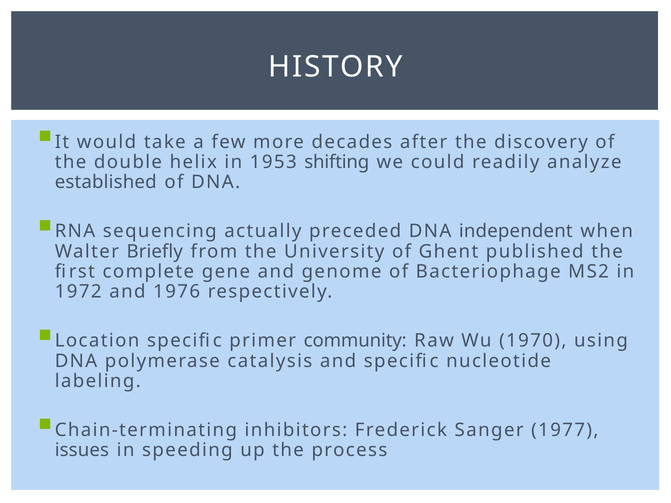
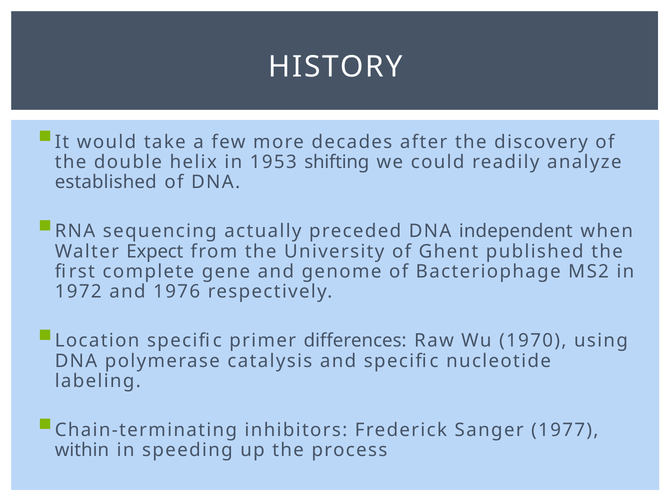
Briefly: Briefly -> Expect
community: community -> differences
issues: issues -> within
